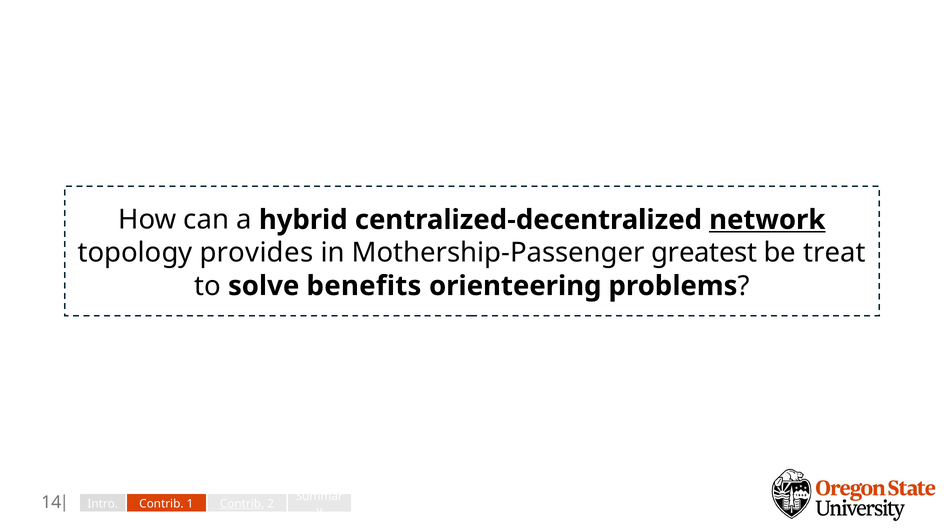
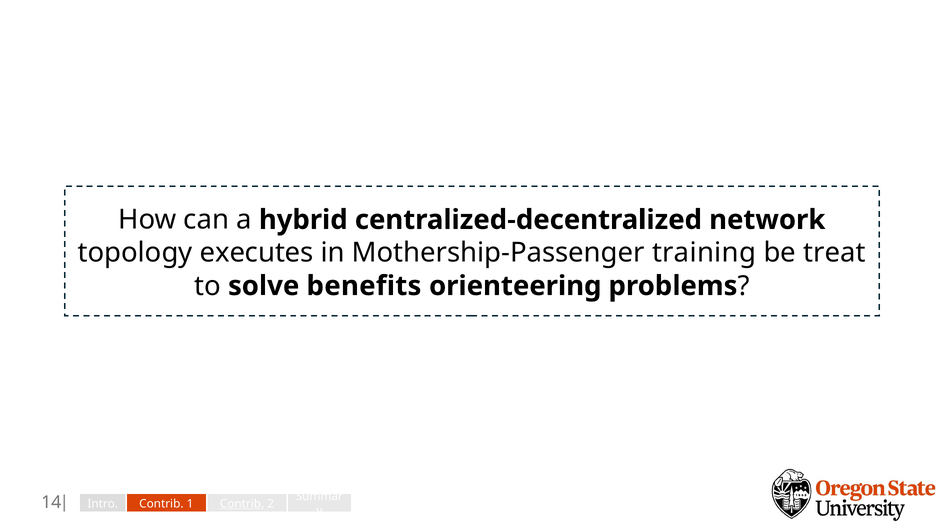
network underline: present -> none
provides: provides -> executes
greatest: greatest -> training
